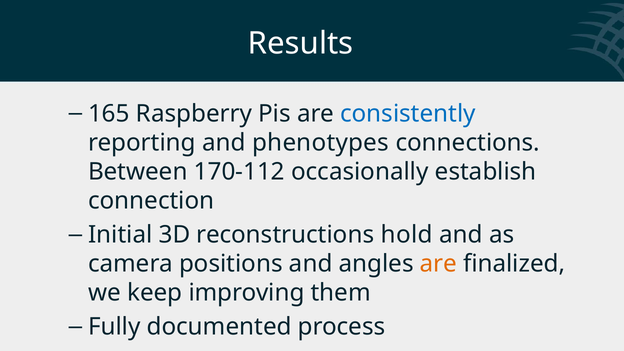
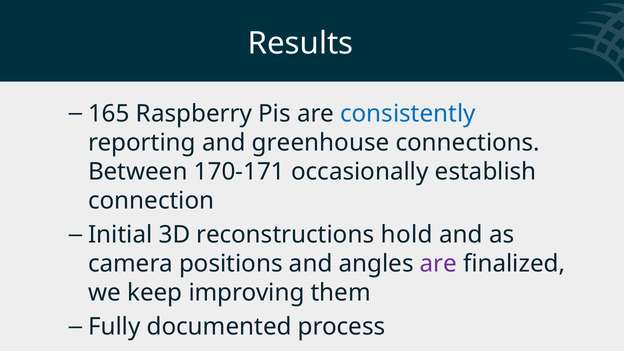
phenotypes: phenotypes -> greenhouse
170-112: 170-112 -> 170-171
are at (438, 264) colour: orange -> purple
